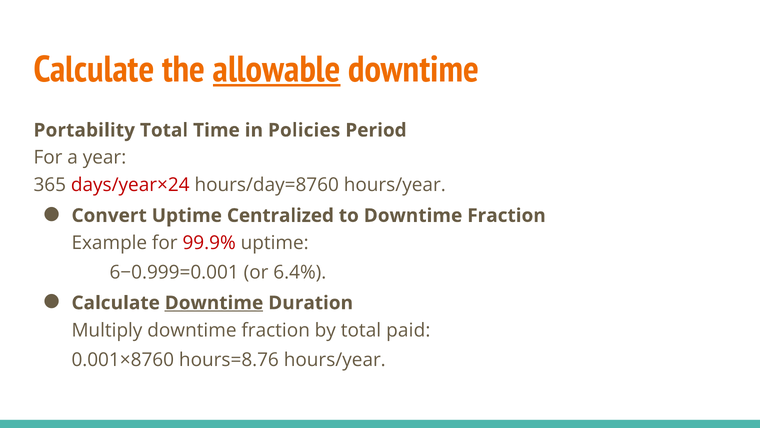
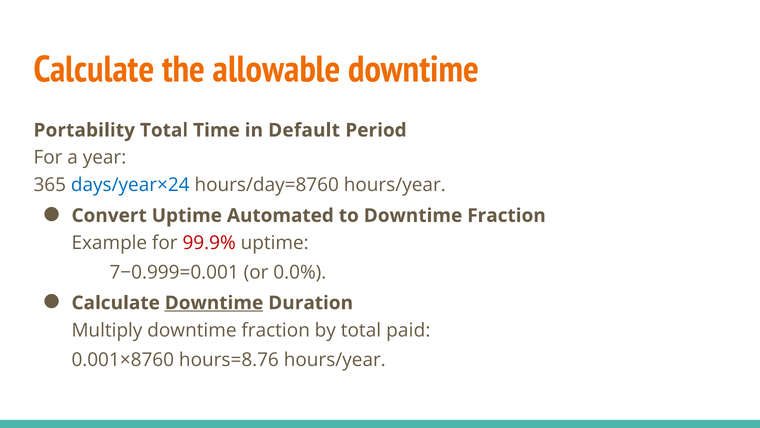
allowable underline: present -> none
Policies: Policies -> Default
days/year×24 colour: red -> blue
Centralized: Centralized -> Automated
6−0.999=0.001: 6−0.999=0.001 -> 7−0.999=0.001
6.4%: 6.4% -> 0.0%
